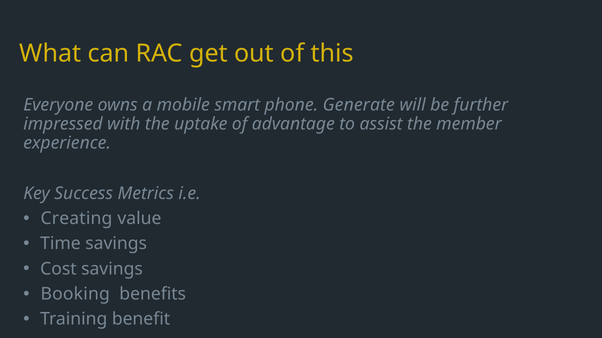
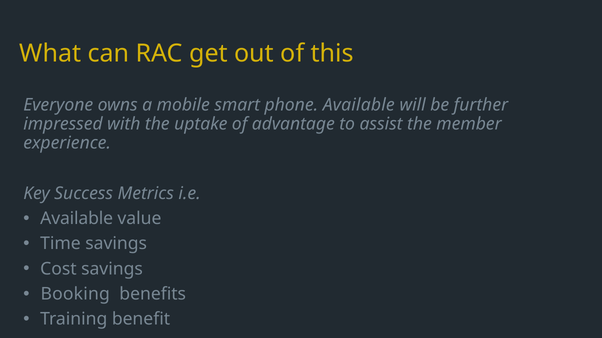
phone Generate: Generate -> Available
Creating at (76, 219): Creating -> Available
